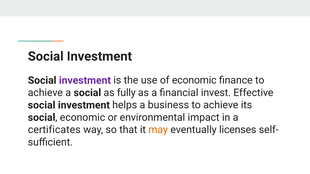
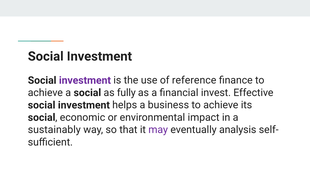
of economic: economic -> reference
certificates: certificates -> sustainably
may colour: orange -> purple
licenses: licenses -> analysis
